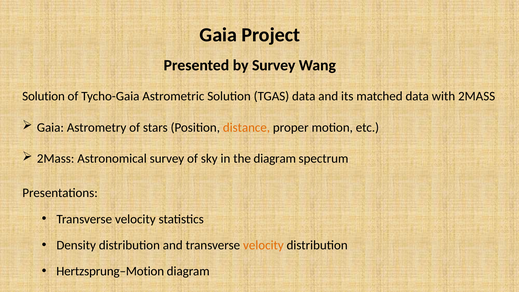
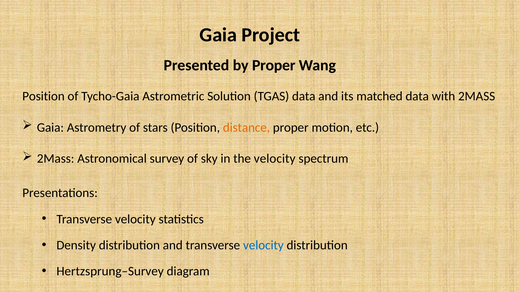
by Survey: Survey -> Proper
Solution at (44, 96): Solution -> Position
the diagram: diagram -> velocity
velocity at (263, 245) colour: orange -> blue
Hertzsprung–Motion: Hertzsprung–Motion -> Hertzsprung–Survey
